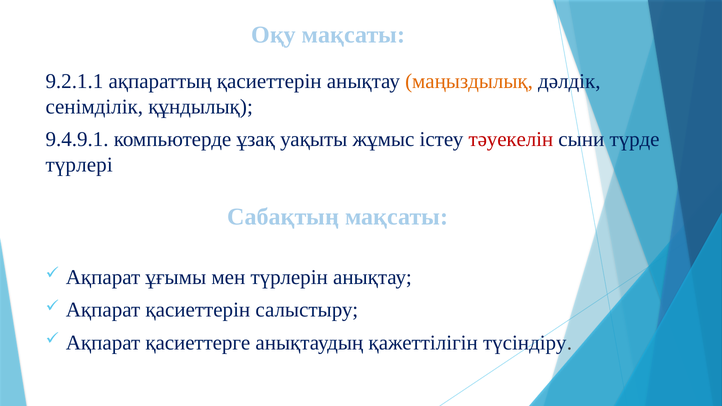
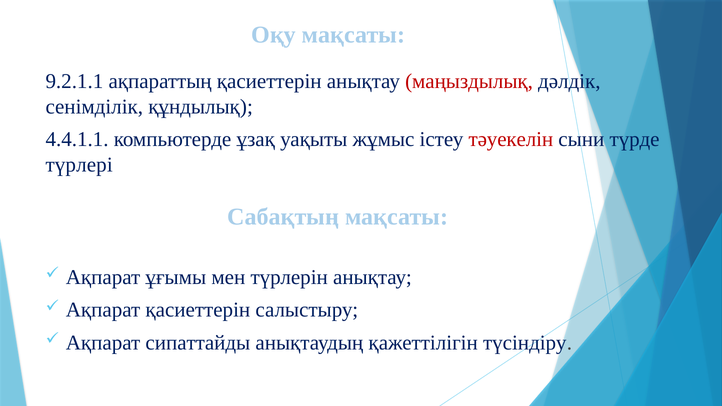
маңыздылық colour: orange -> red
9.4.9.1: 9.4.9.1 -> 4.4.1.1
қасиеттерге: қасиеттерге -> сипаттайды
